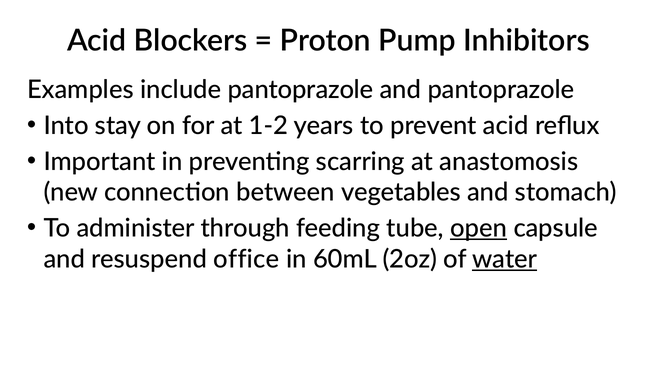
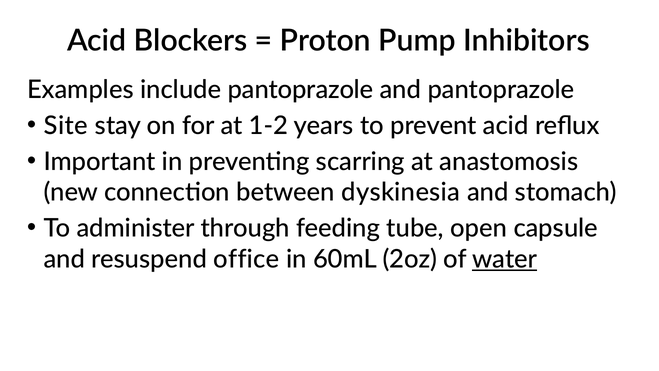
Into: Into -> Site
vegetables: vegetables -> dyskinesia
open underline: present -> none
